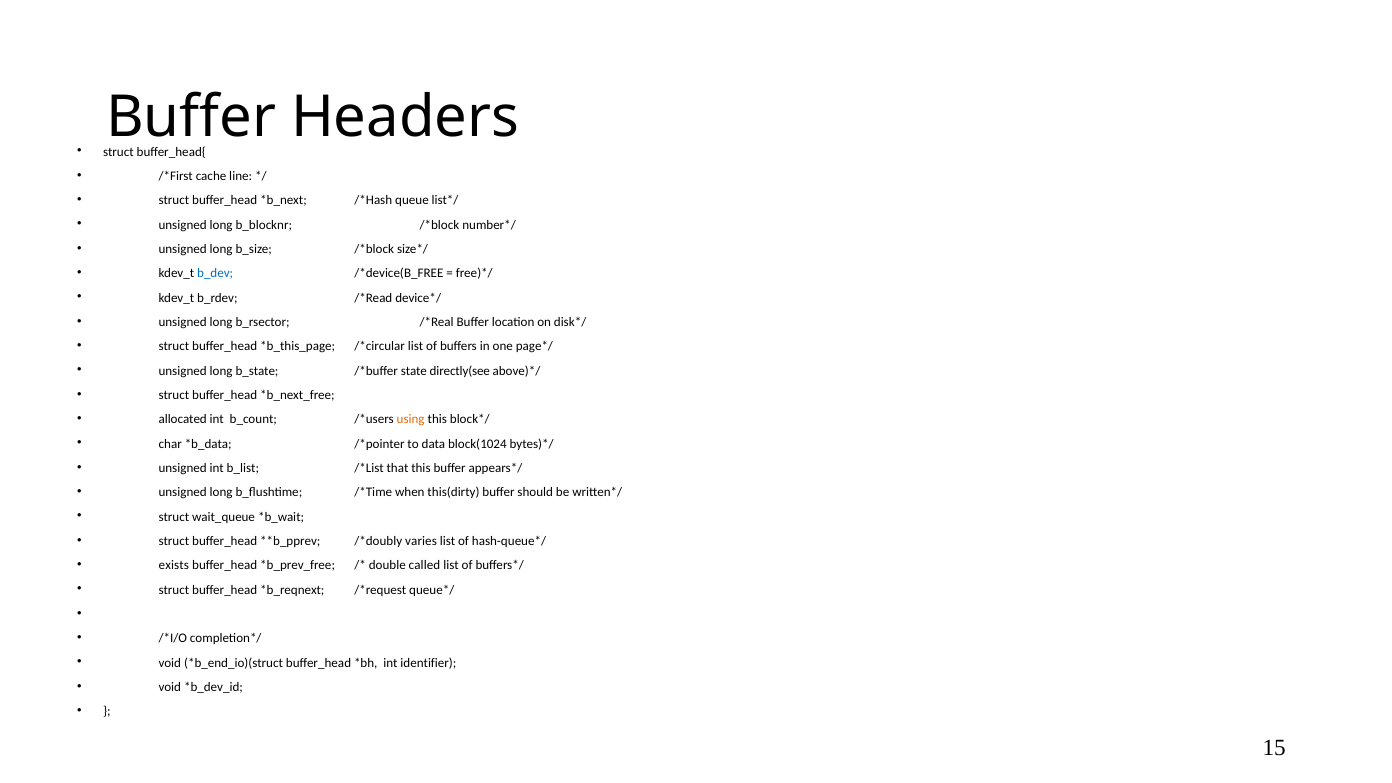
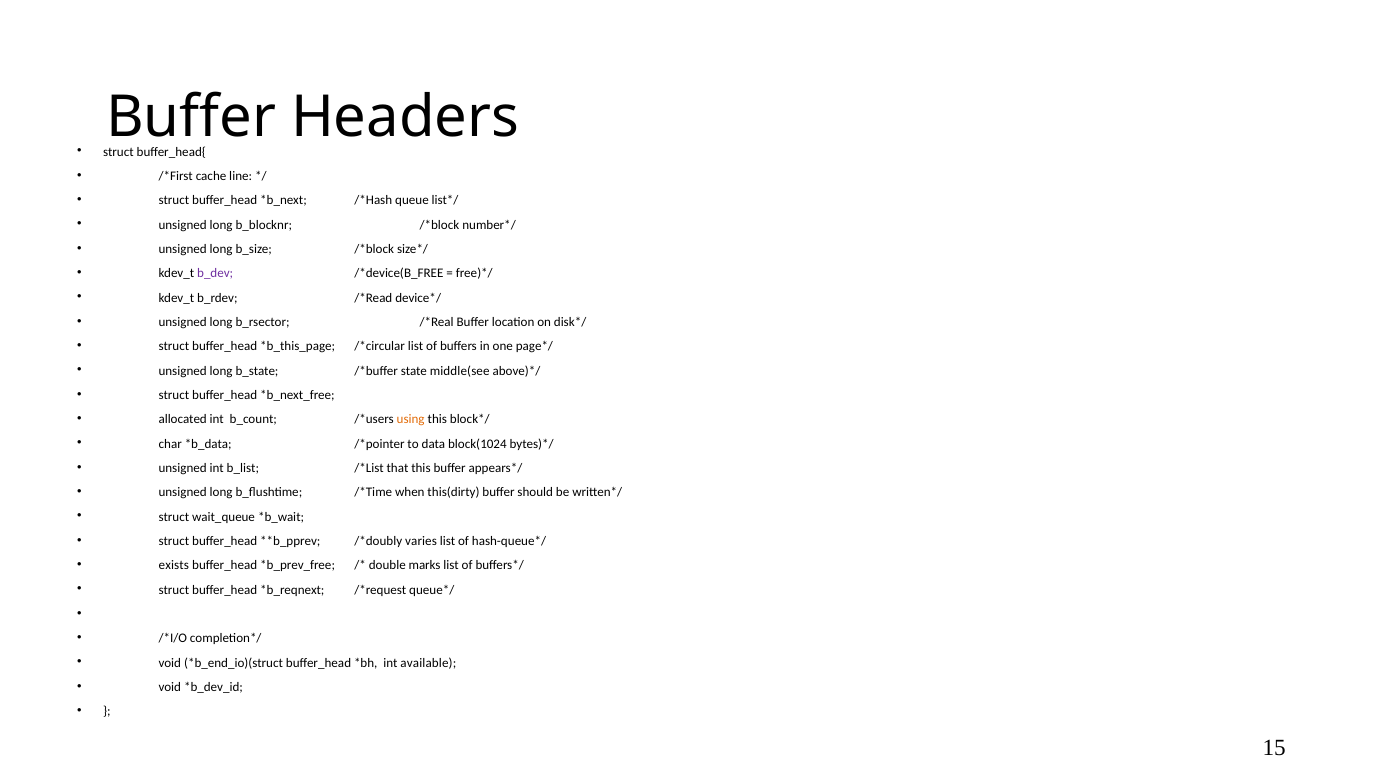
b_dev colour: blue -> purple
directly(see: directly(see -> middle(see
called: called -> marks
identifier: identifier -> available
